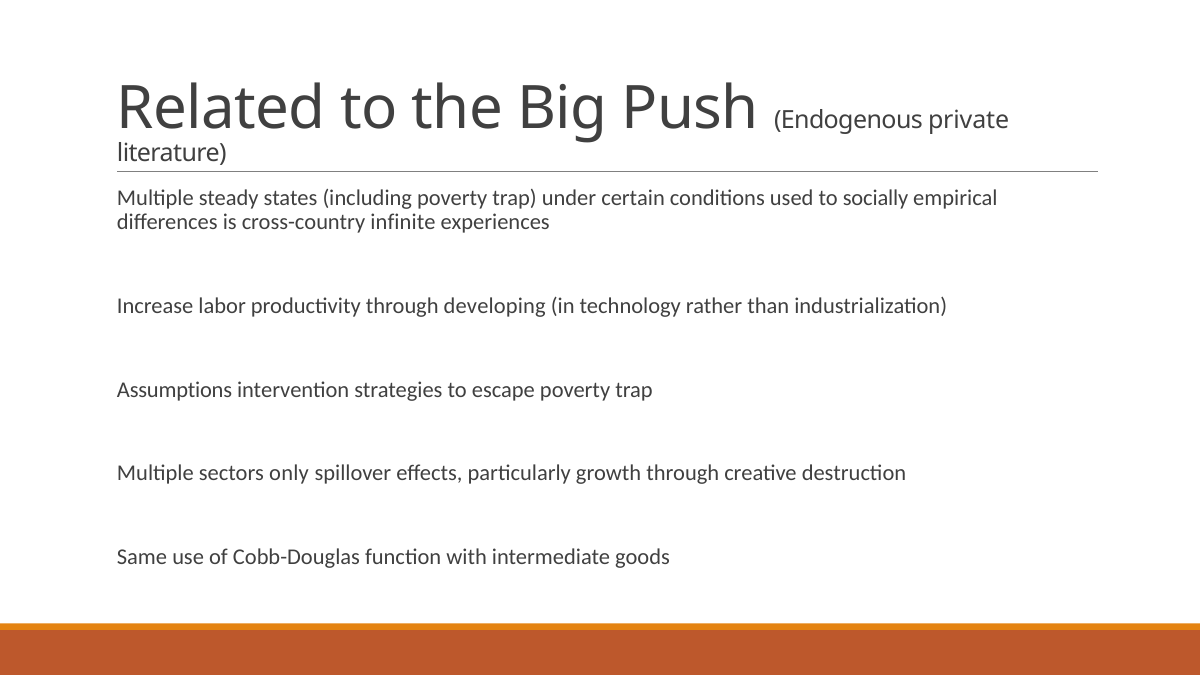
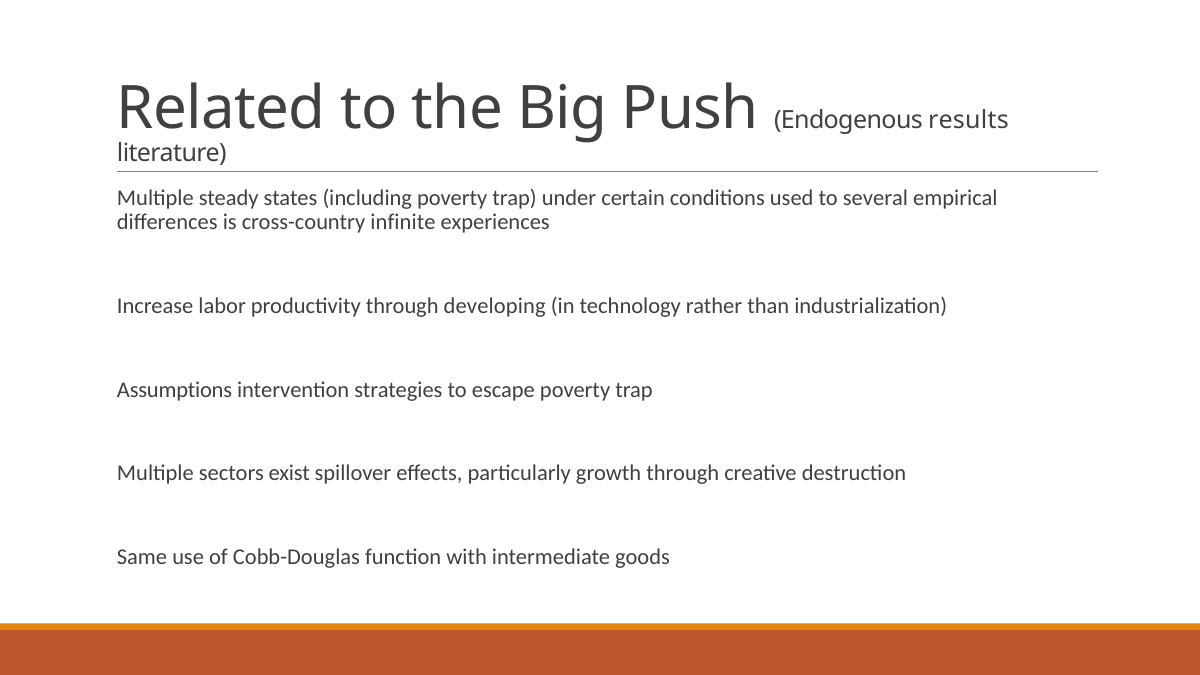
private: private -> results
socially: socially -> several
only: only -> exist
